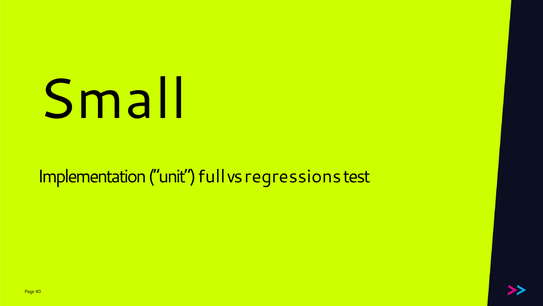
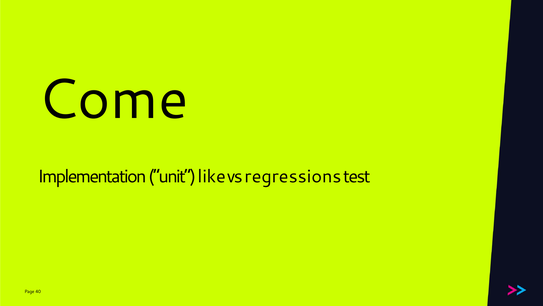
Small: Small -> Come
full: full -> like
